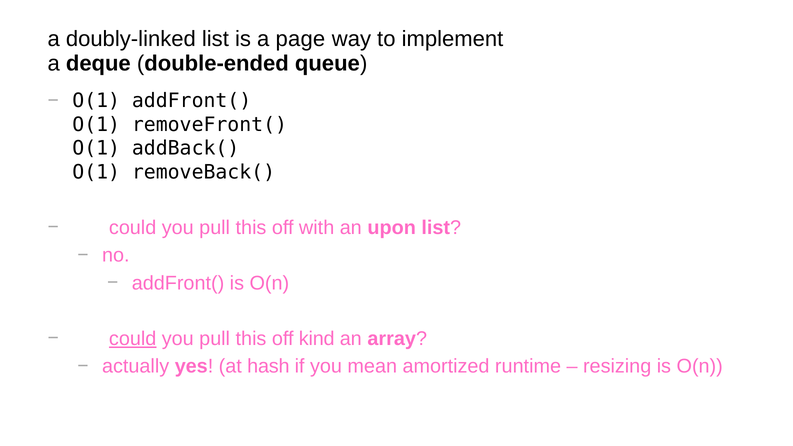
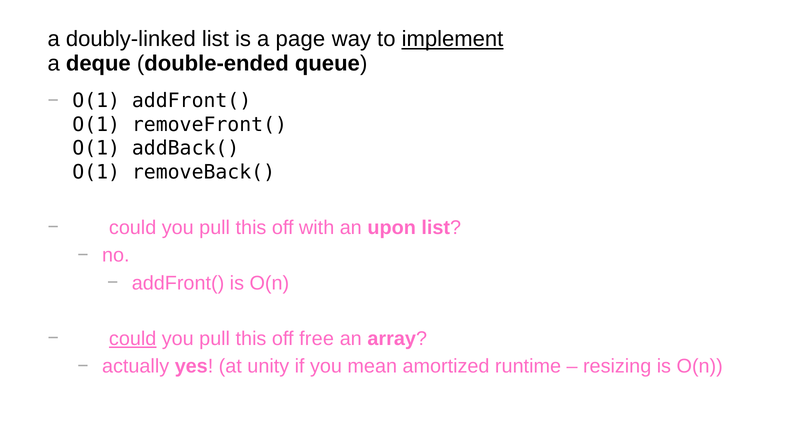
implement underline: none -> present
kind: kind -> free
hash: hash -> unity
